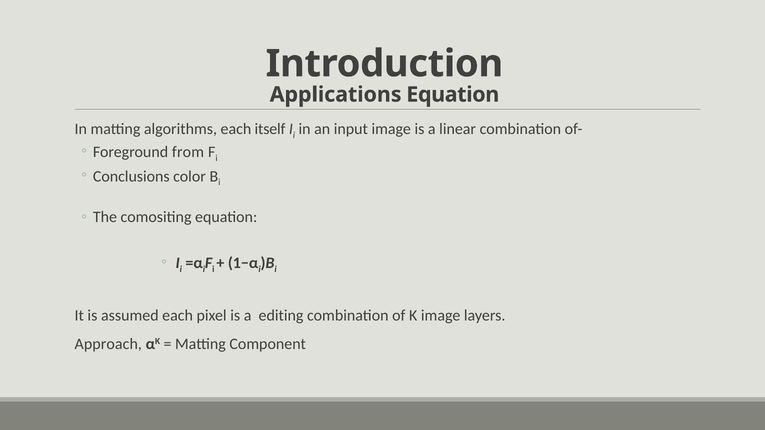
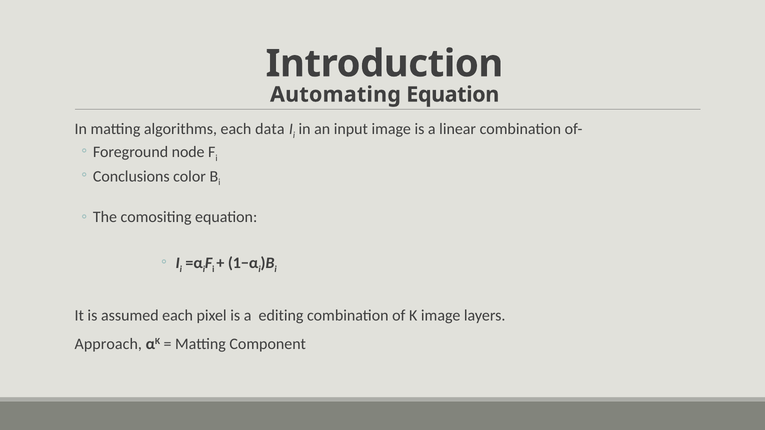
Applications: Applications -> Automating
itself: itself -> data
from: from -> node
